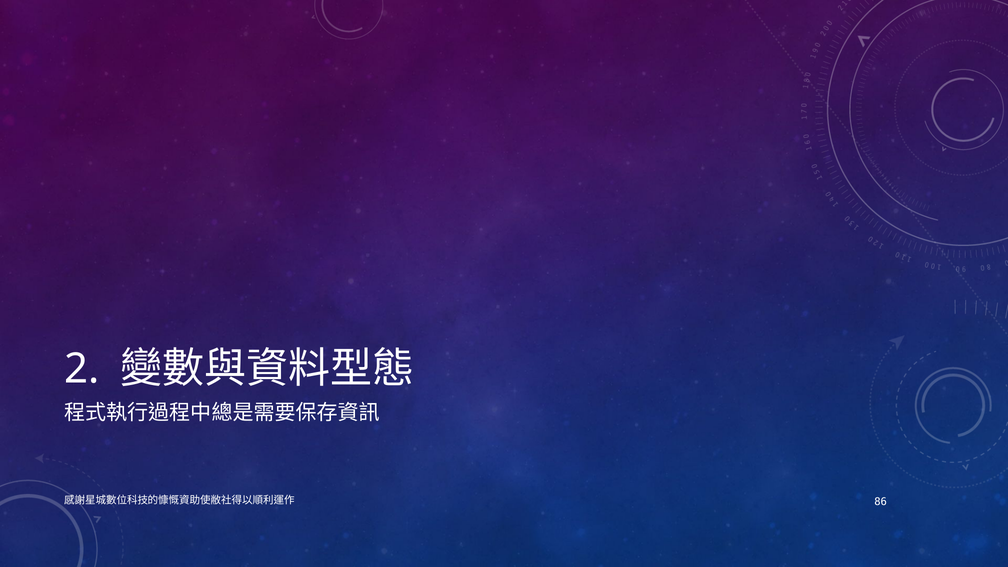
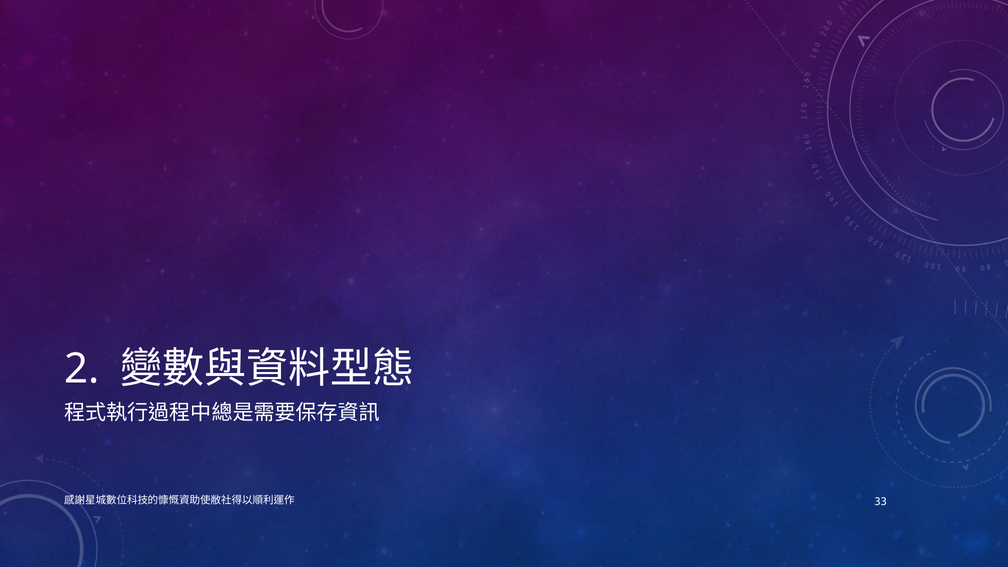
86: 86 -> 33
